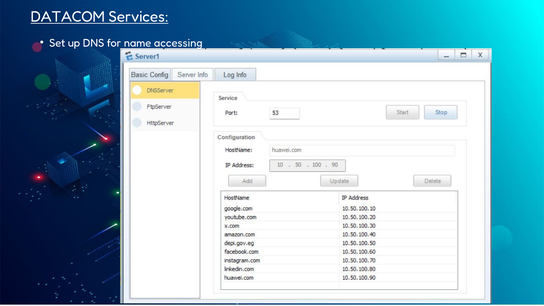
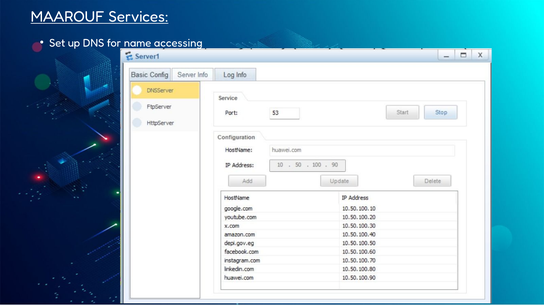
DATACOM: DATACOM -> MAAROUF
